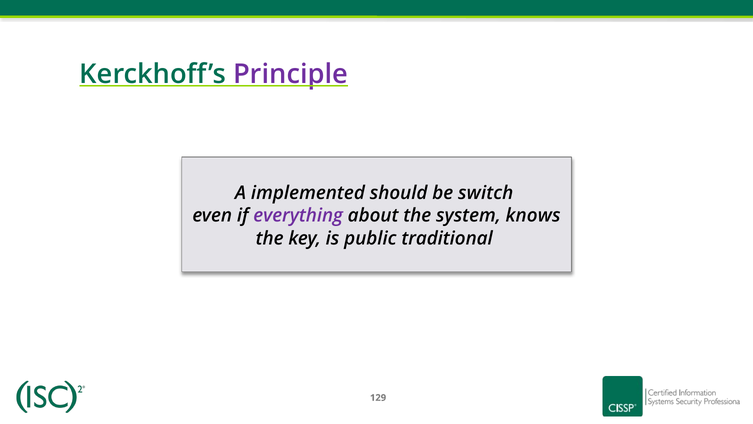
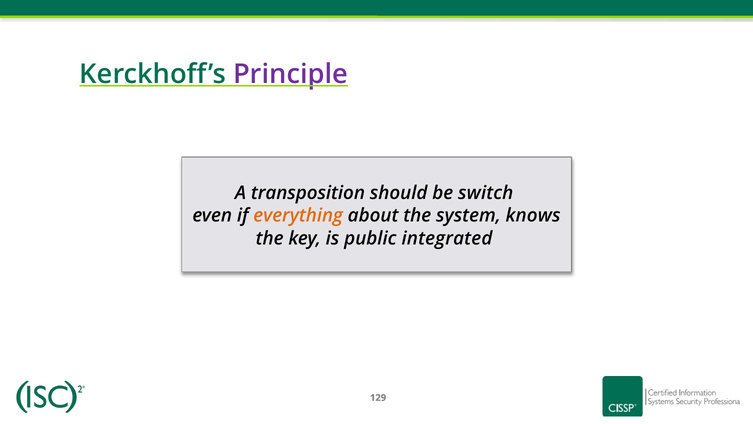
implemented: implemented -> transposition
everything colour: purple -> orange
traditional: traditional -> integrated
